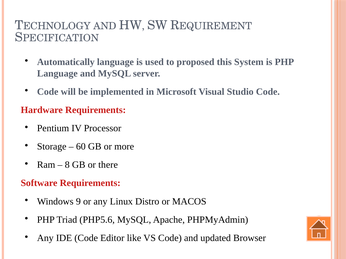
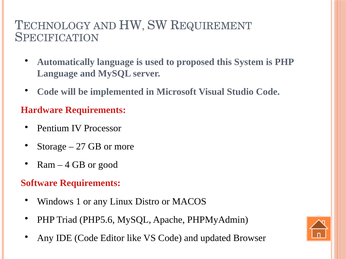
60: 60 -> 27
8: 8 -> 4
there: there -> good
9: 9 -> 1
